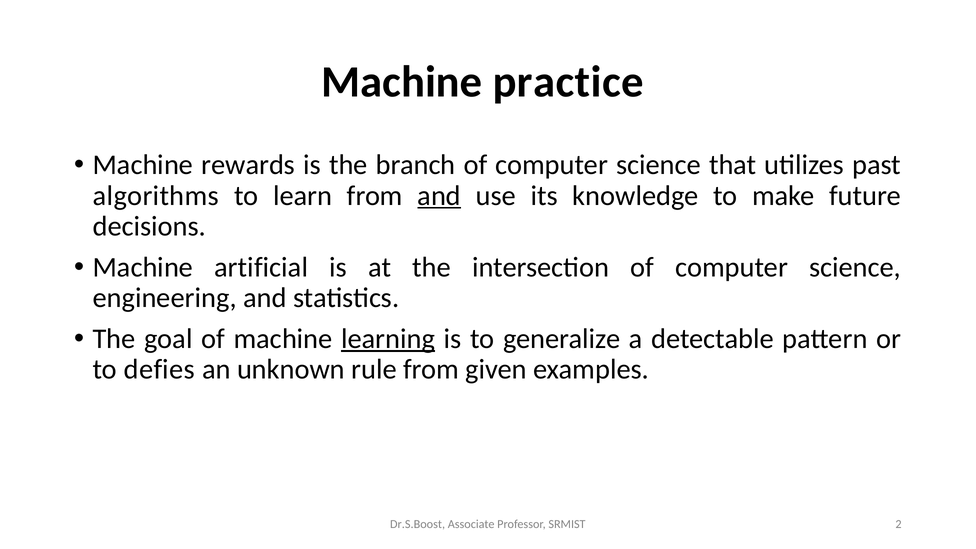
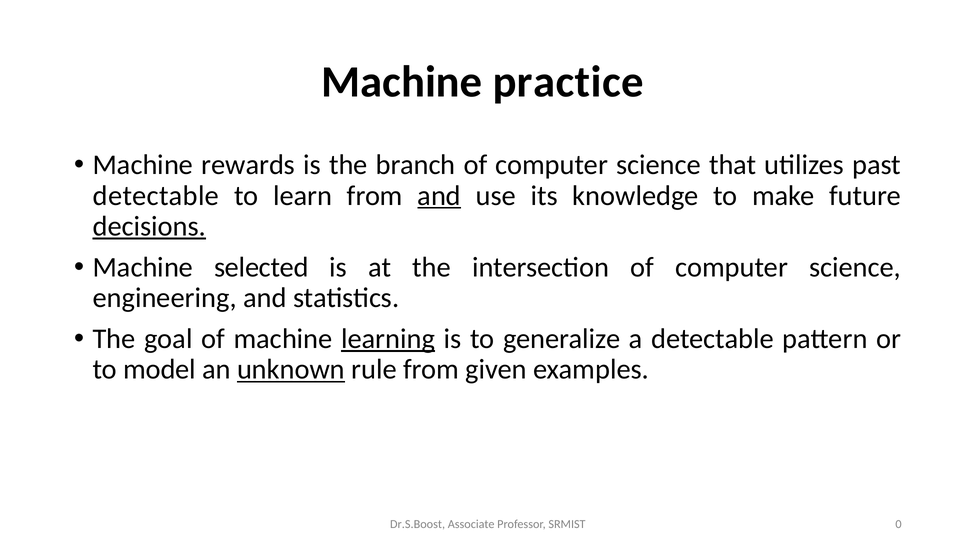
algorithms at (156, 196): algorithms -> detectable
decisions underline: none -> present
artificial: artificial -> selected
defies: defies -> model
unknown underline: none -> present
2: 2 -> 0
